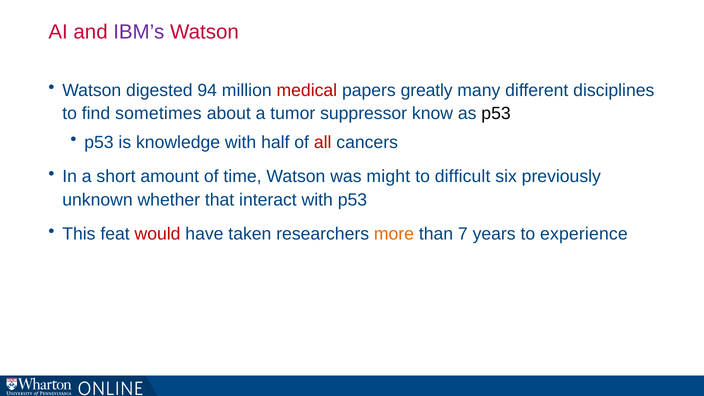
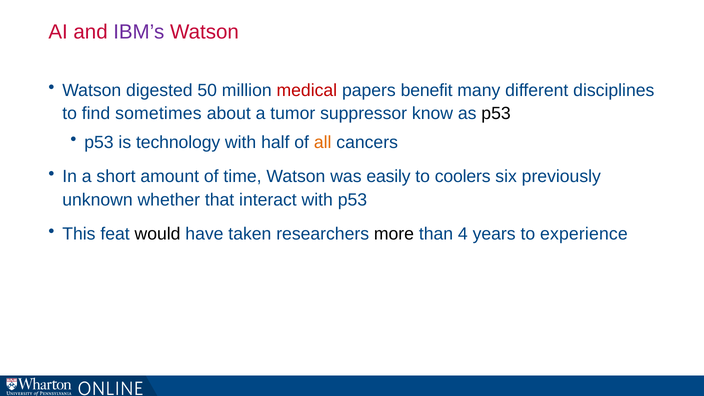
94: 94 -> 50
greatly: greatly -> benefit
knowledge: knowledge -> technology
all colour: red -> orange
might: might -> easily
difficult: difficult -> coolers
would colour: red -> black
more colour: orange -> black
7: 7 -> 4
